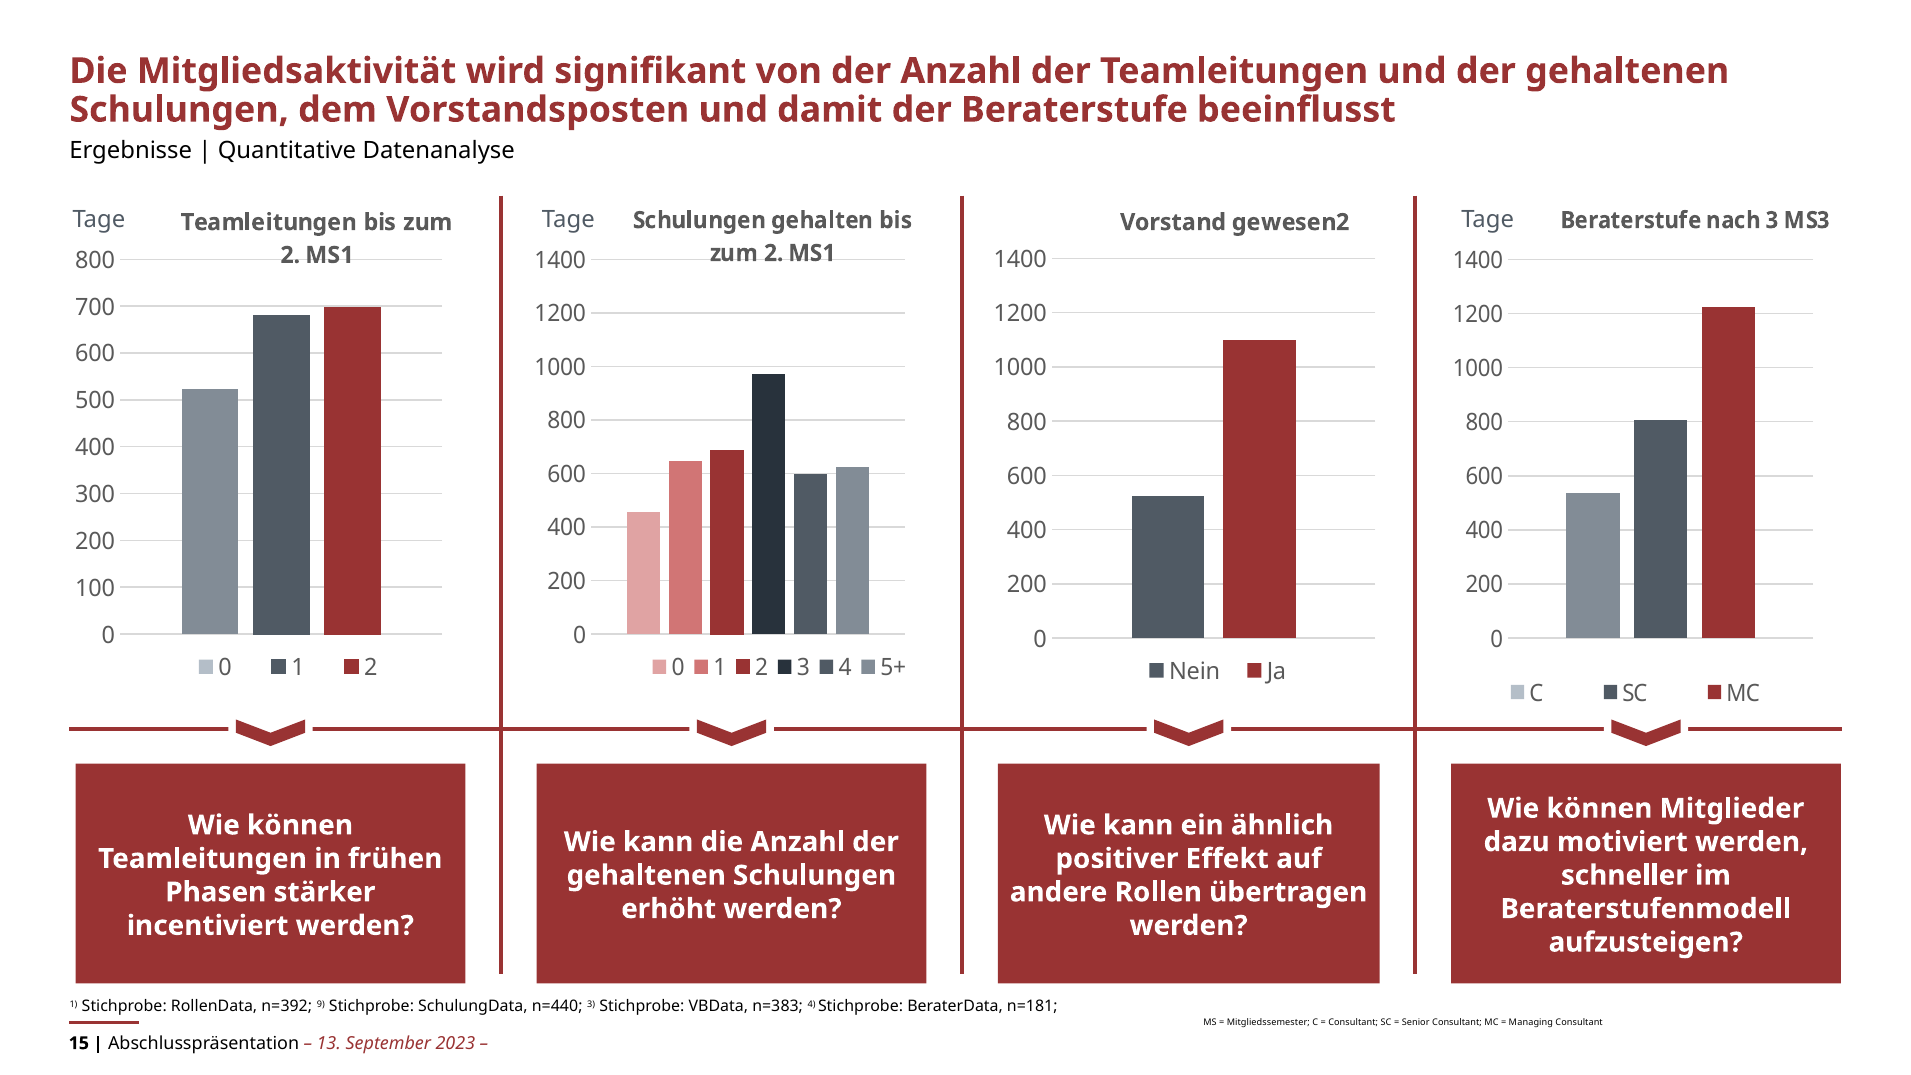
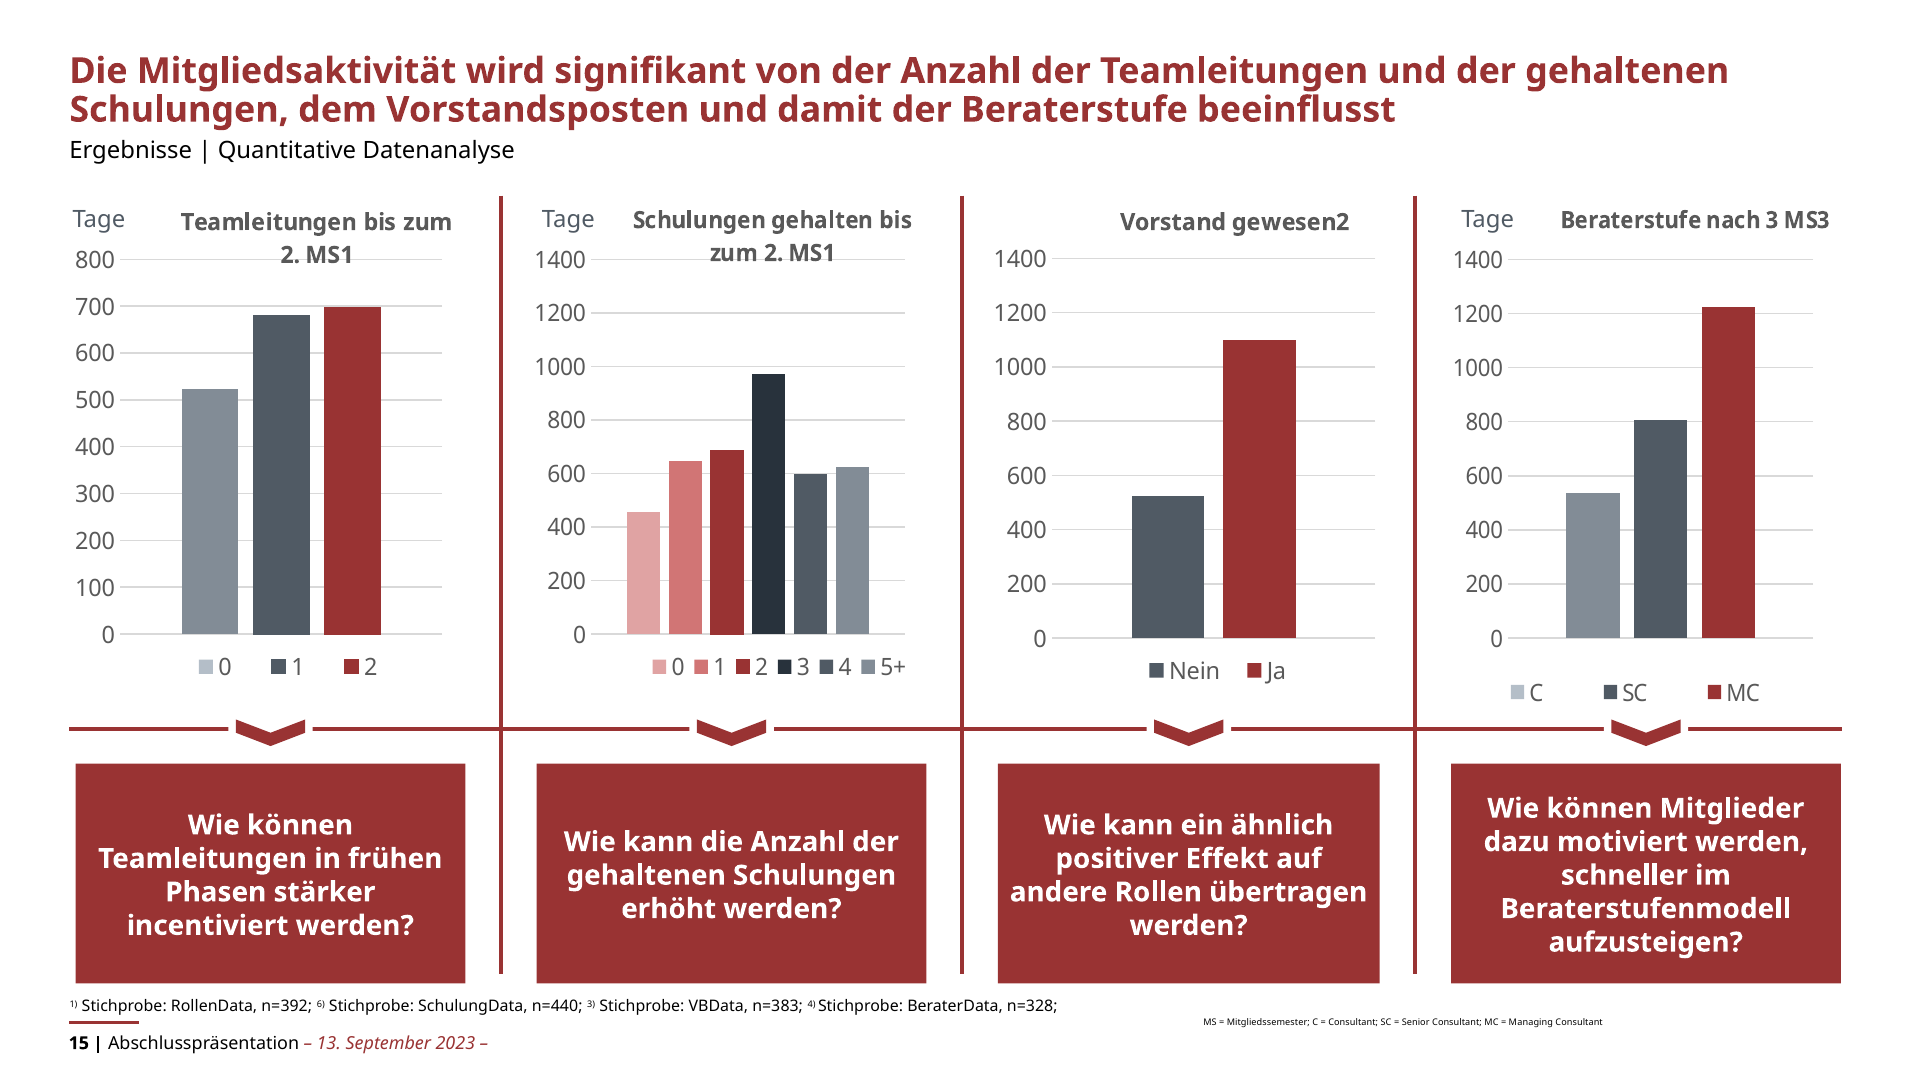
9: 9 -> 6
n=181: n=181 -> n=328
